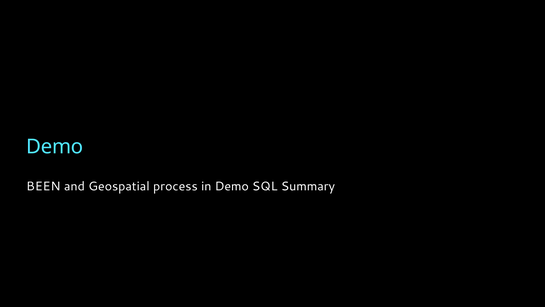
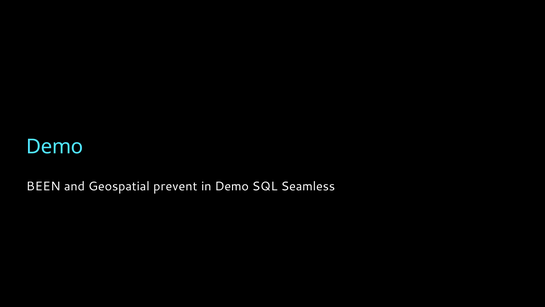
process: process -> prevent
Summary: Summary -> Seamless
